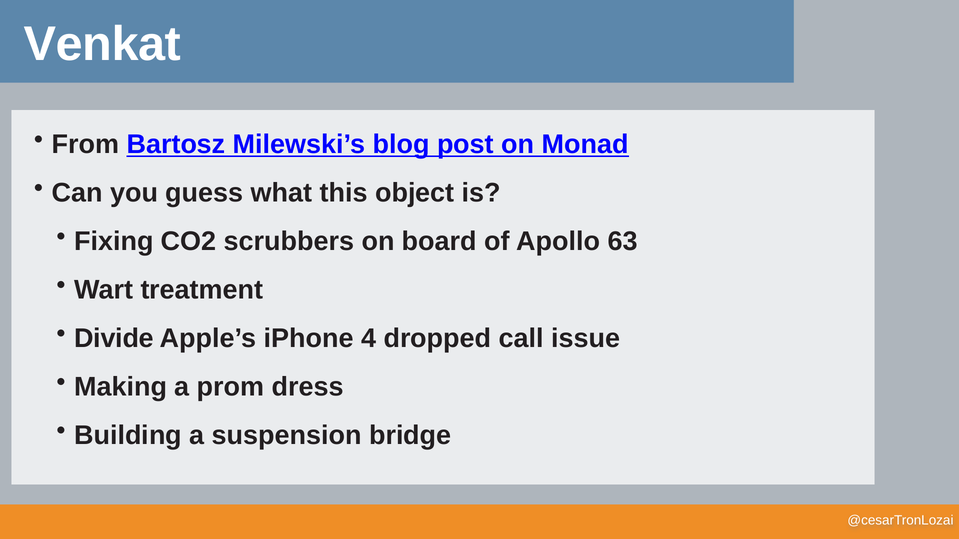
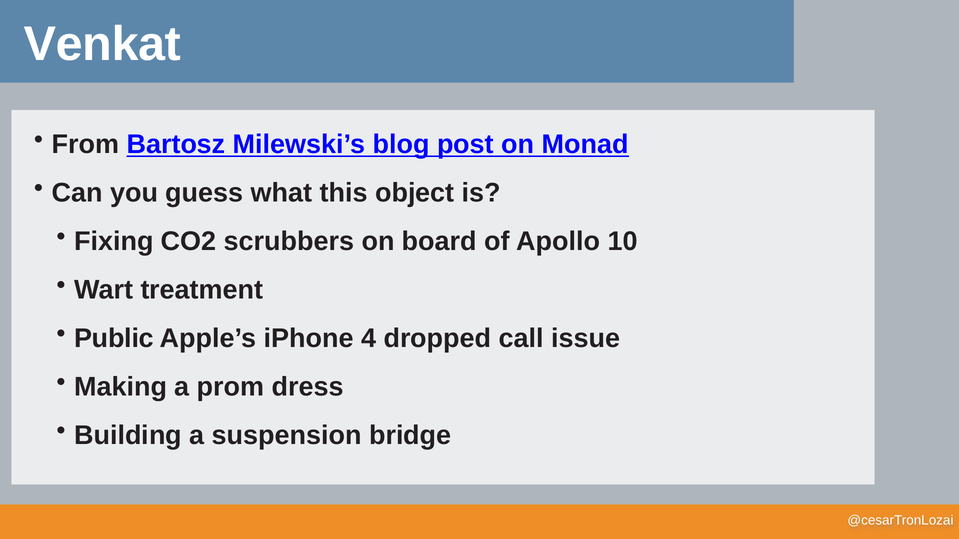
63: 63 -> 10
Divide: Divide -> Public
